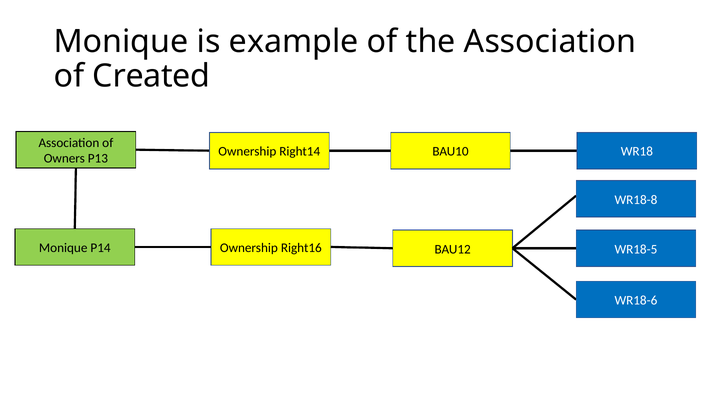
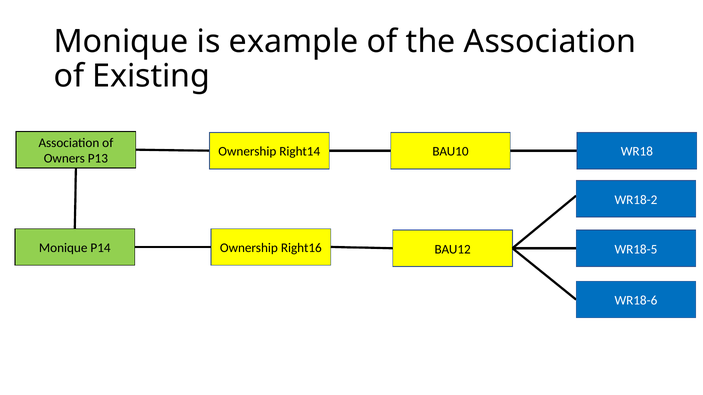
Created: Created -> Existing
WR18-8: WR18-8 -> WR18-2
